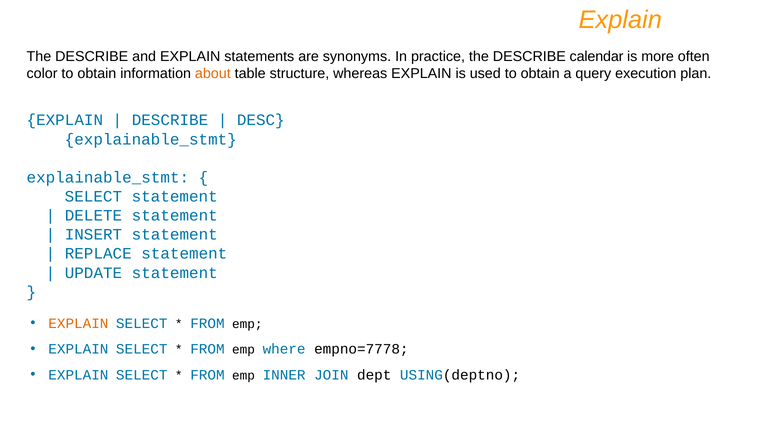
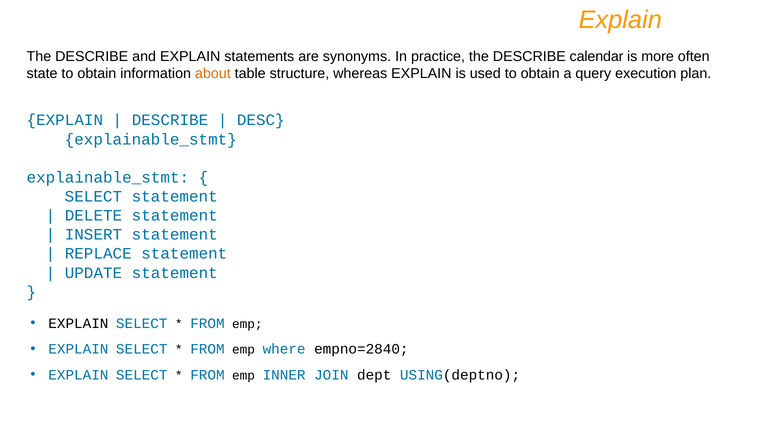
color: color -> state
EXPLAIN at (78, 323) colour: orange -> black
empno=7778: empno=7778 -> empno=2840
